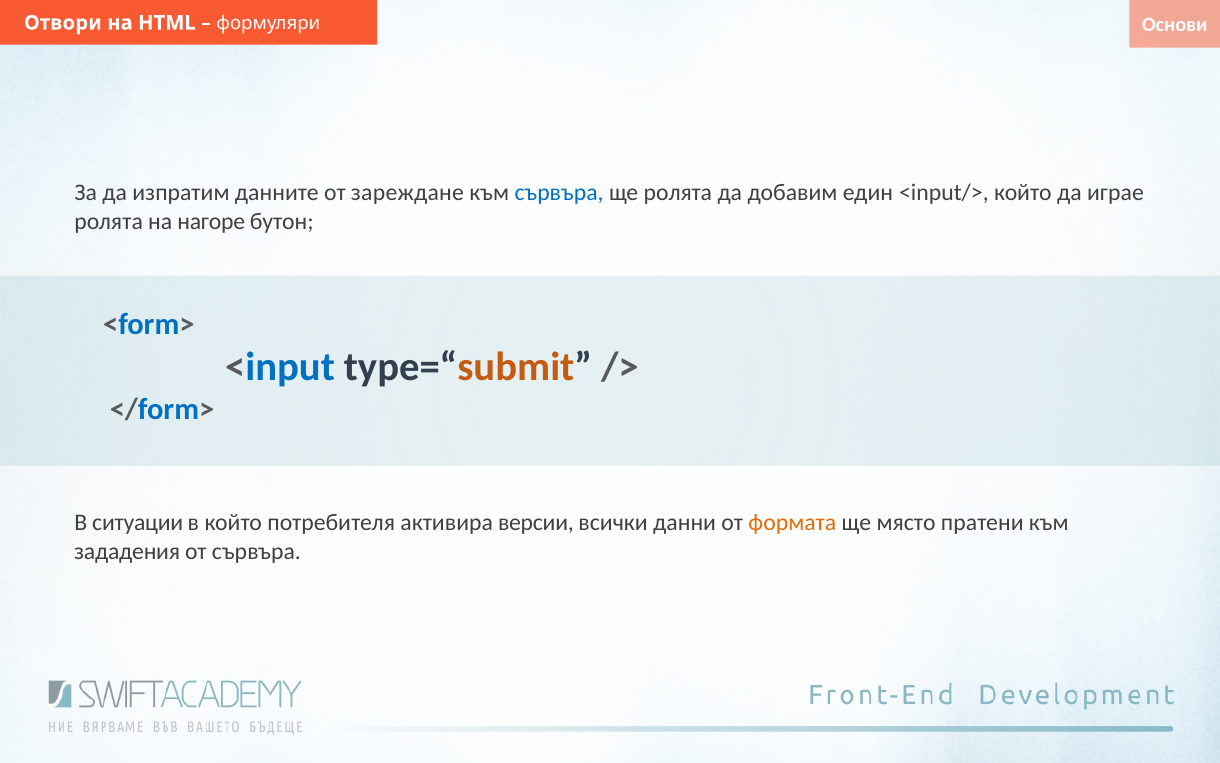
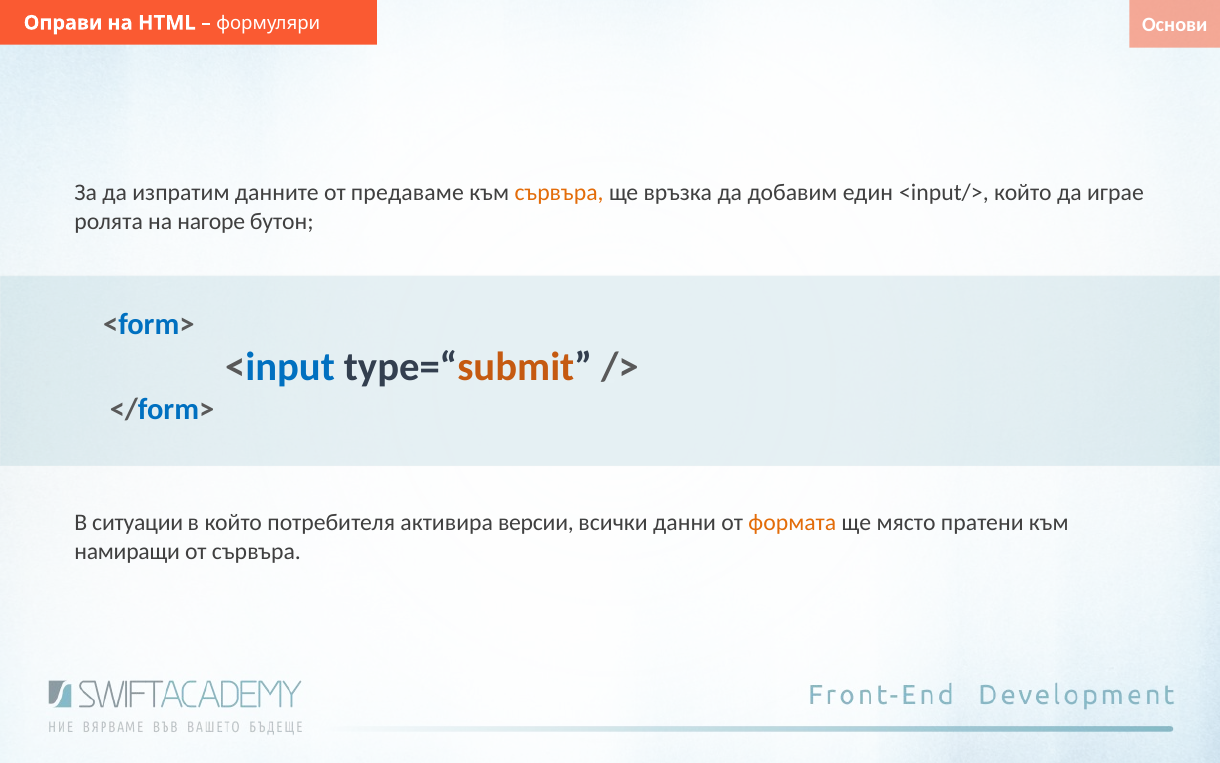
Отвори: Отвори -> Оправи
зареждане: зареждане -> предаваме
сървъра at (559, 193) colour: blue -> orange
ще ролята: ролята -> връзка
зададения: зададения -> намиращи
